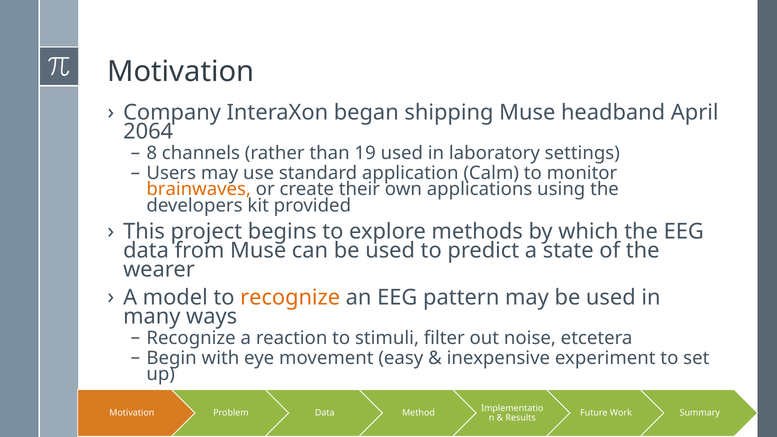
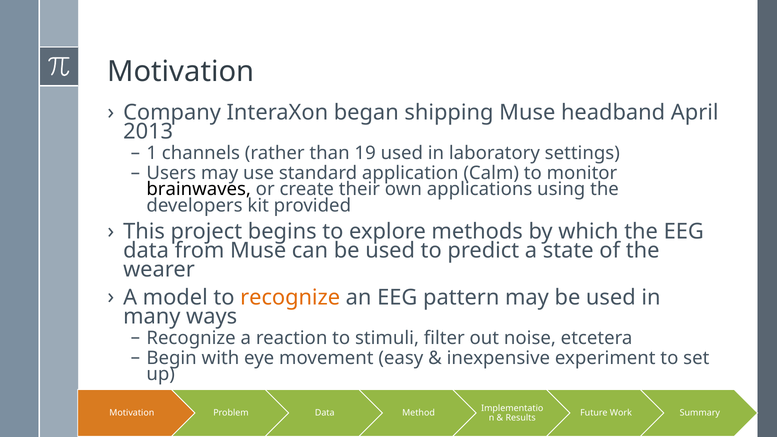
2064: 2064 -> 2013
8: 8 -> 1
brainwaves colour: orange -> black
